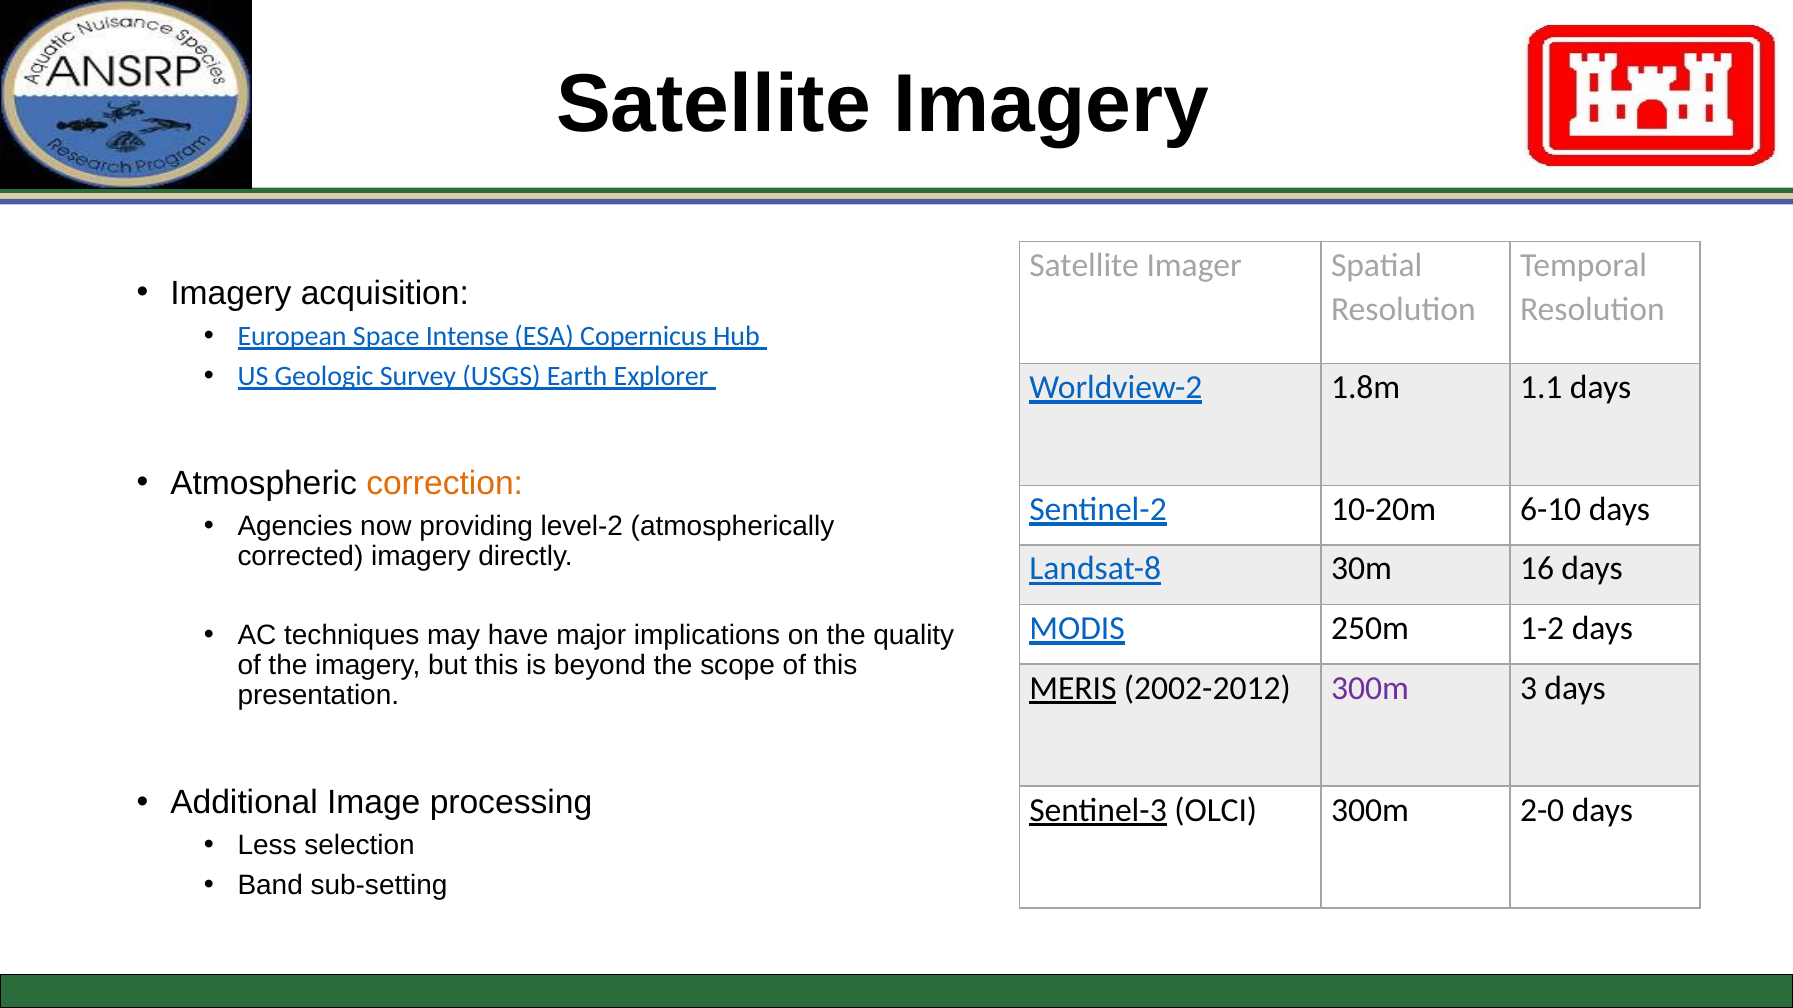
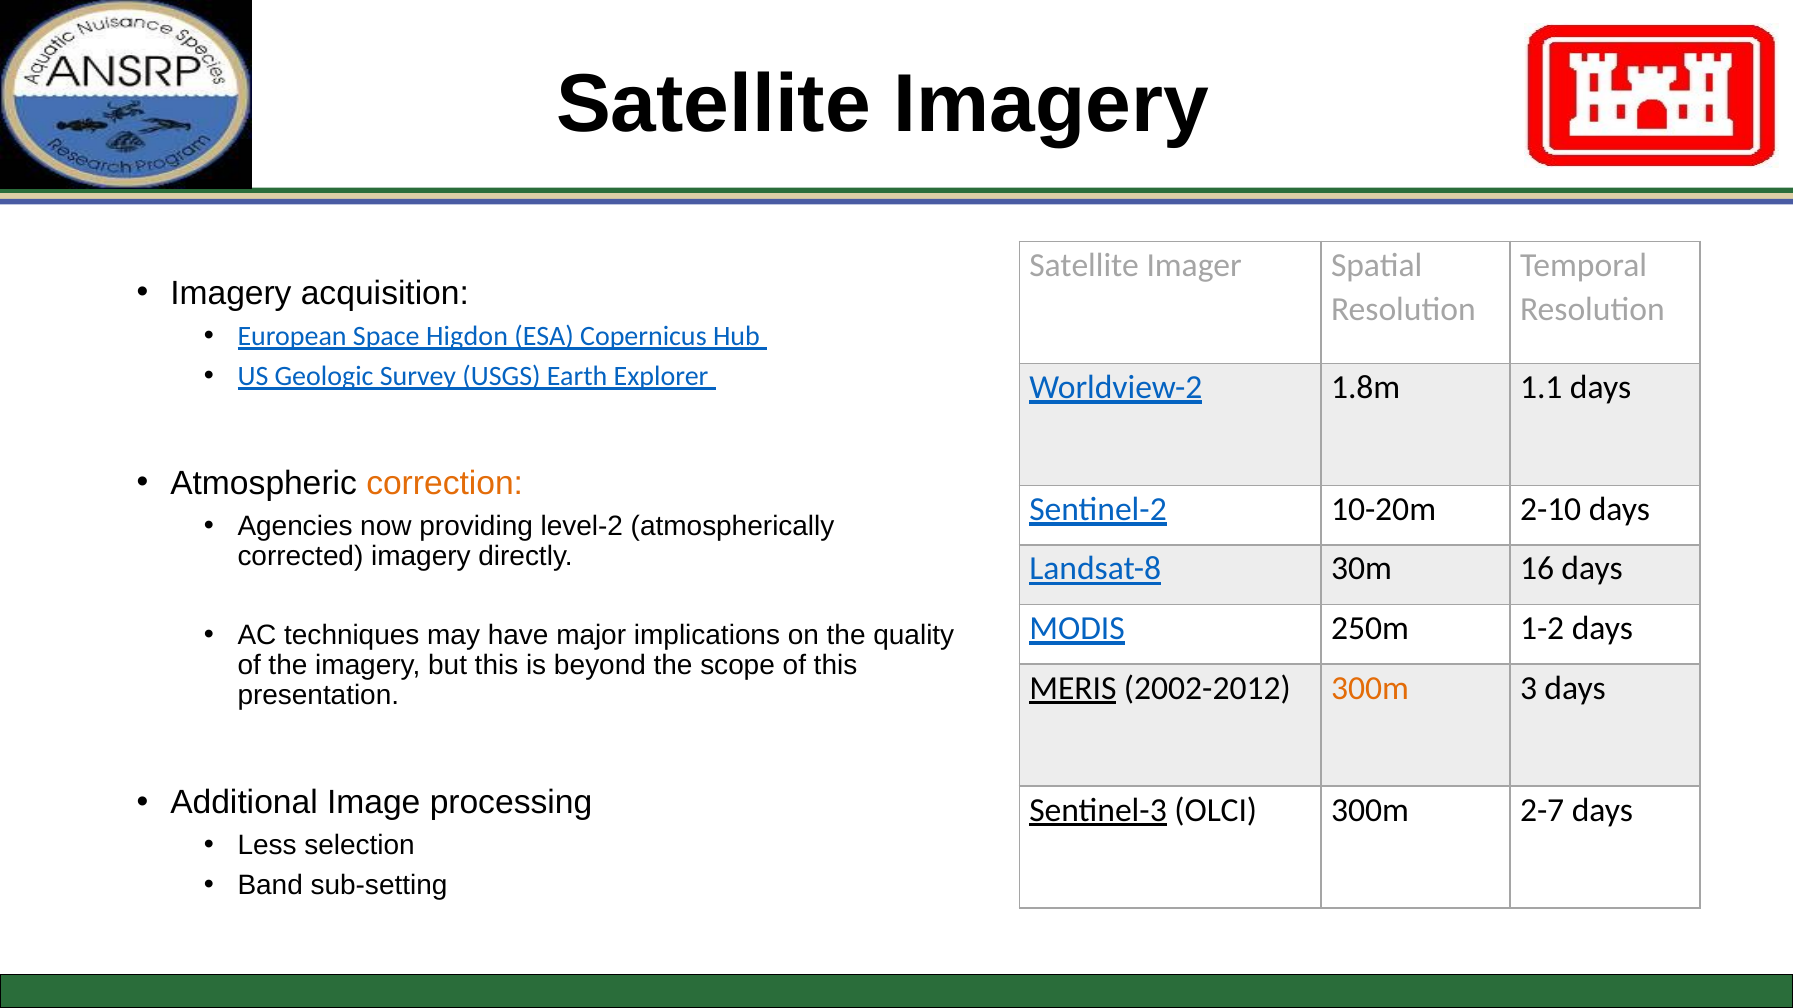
Intense: Intense -> Higdon
6-10: 6-10 -> 2-10
300m at (1370, 688) colour: purple -> orange
2-0: 2-0 -> 2-7
